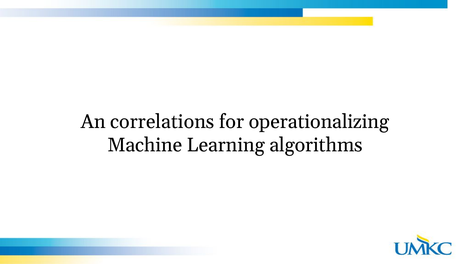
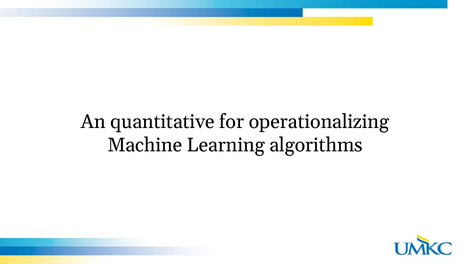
correlations: correlations -> quantitative
